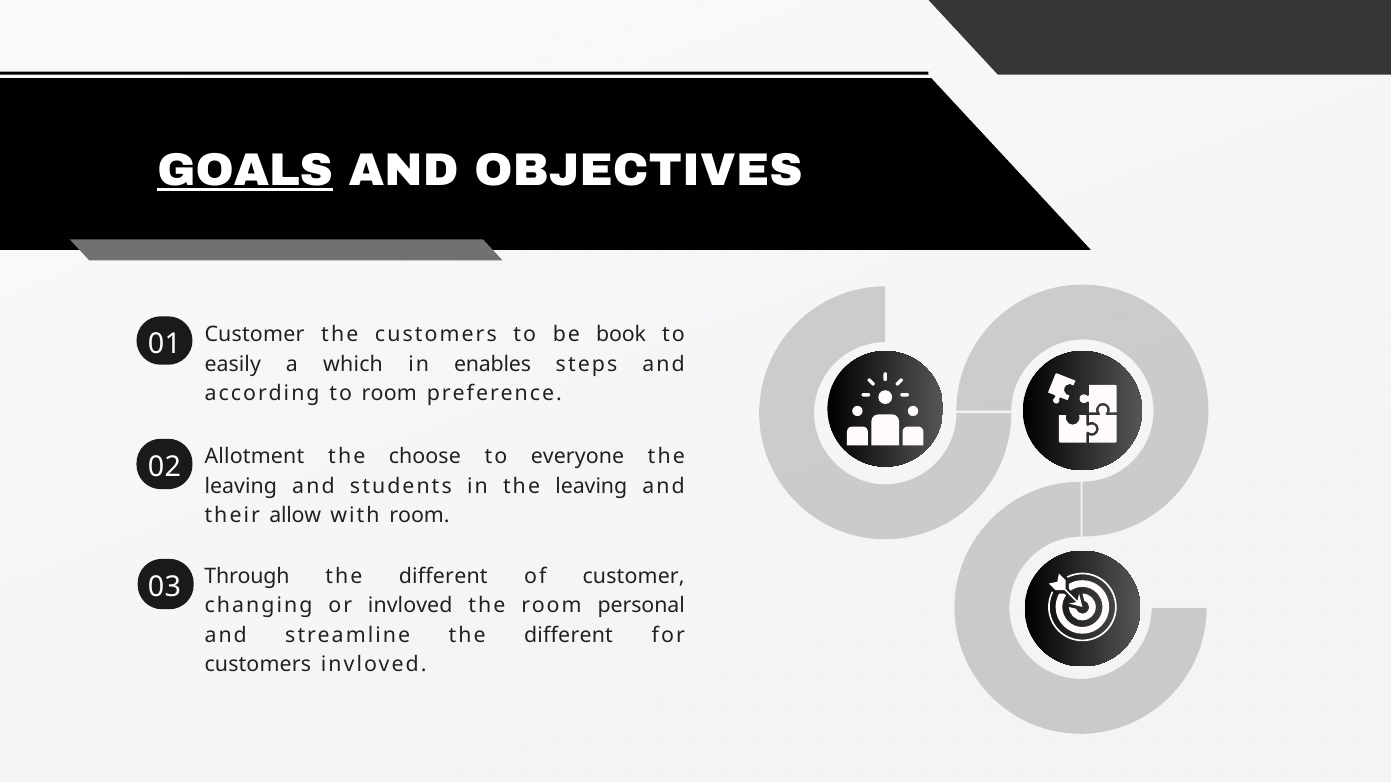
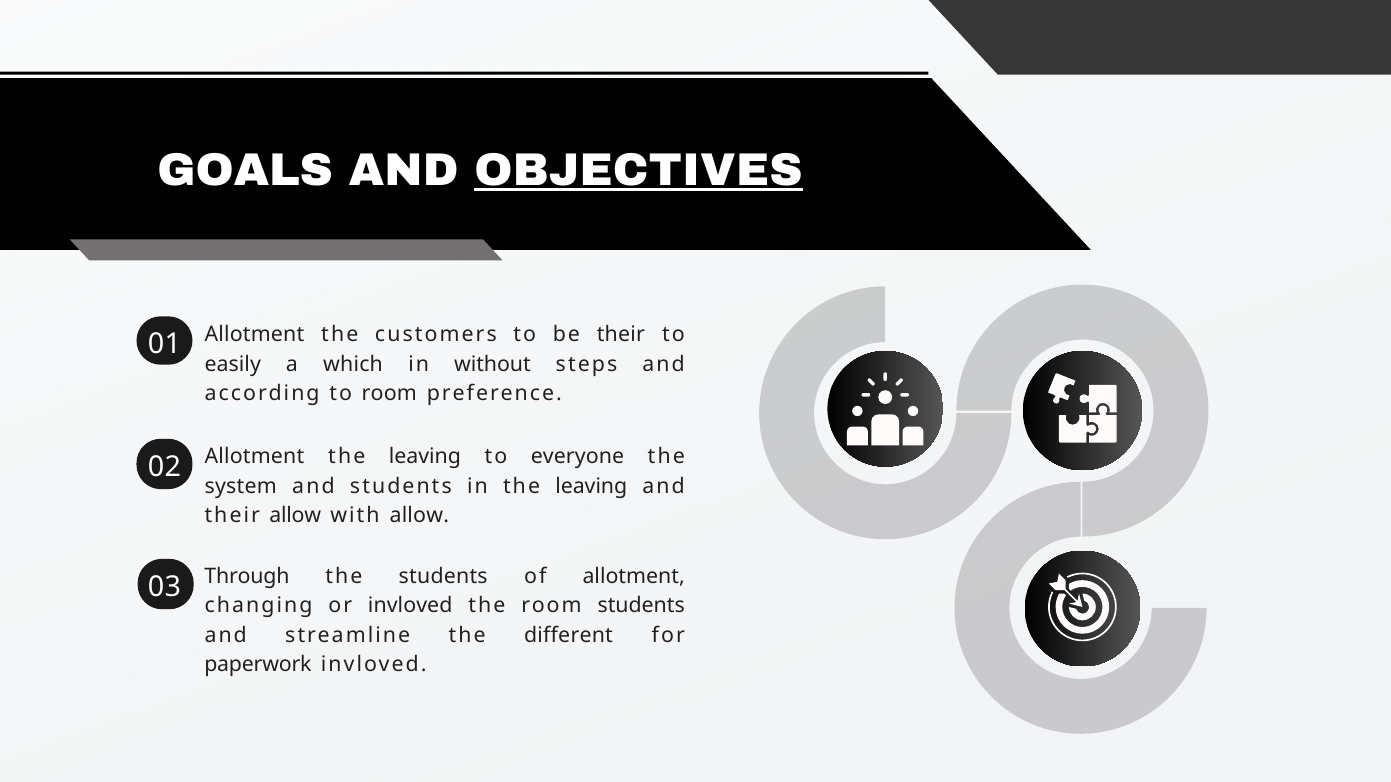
GOALS underline: present -> none
OBJECTIVES underline: none -> present
01 Customer: Customer -> Allotment
be book: book -> their
enables: enables -> without
choose at (425, 457): choose -> leaving
leaving at (241, 486): leaving -> system
with room: room -> allow
different at (443, 577): different -> students
of customer: customer -> allotment
room personal: personal -> students
customers at (258, 665): customers -> paperwork
